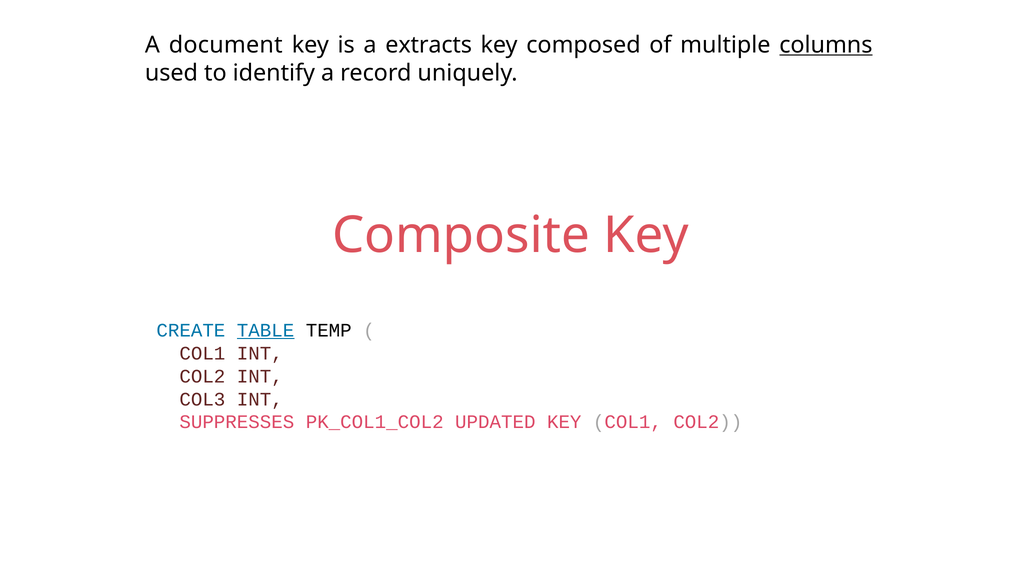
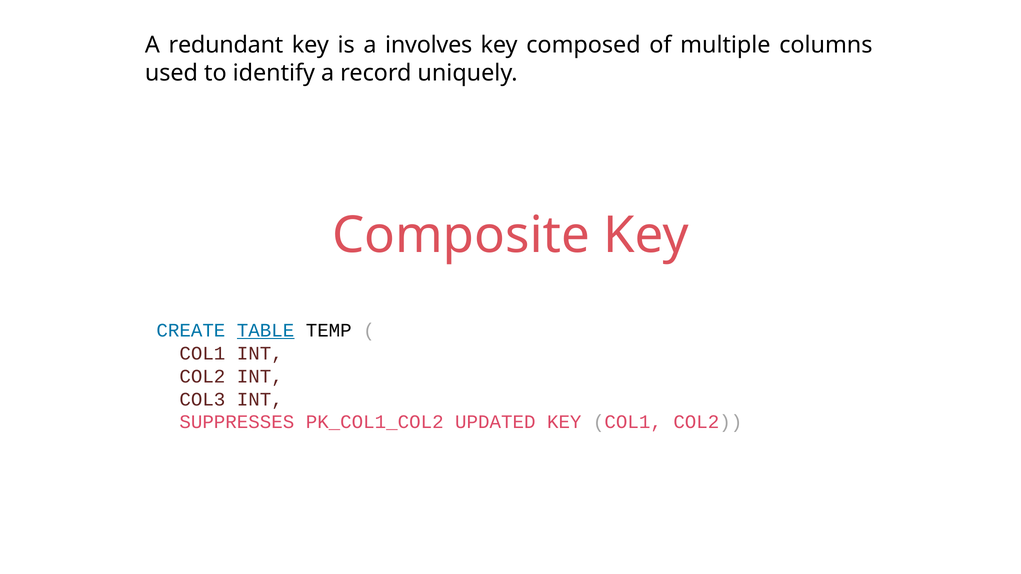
document: document -> redundant
extracts: extracts -> involves
columns underline: present -> none
